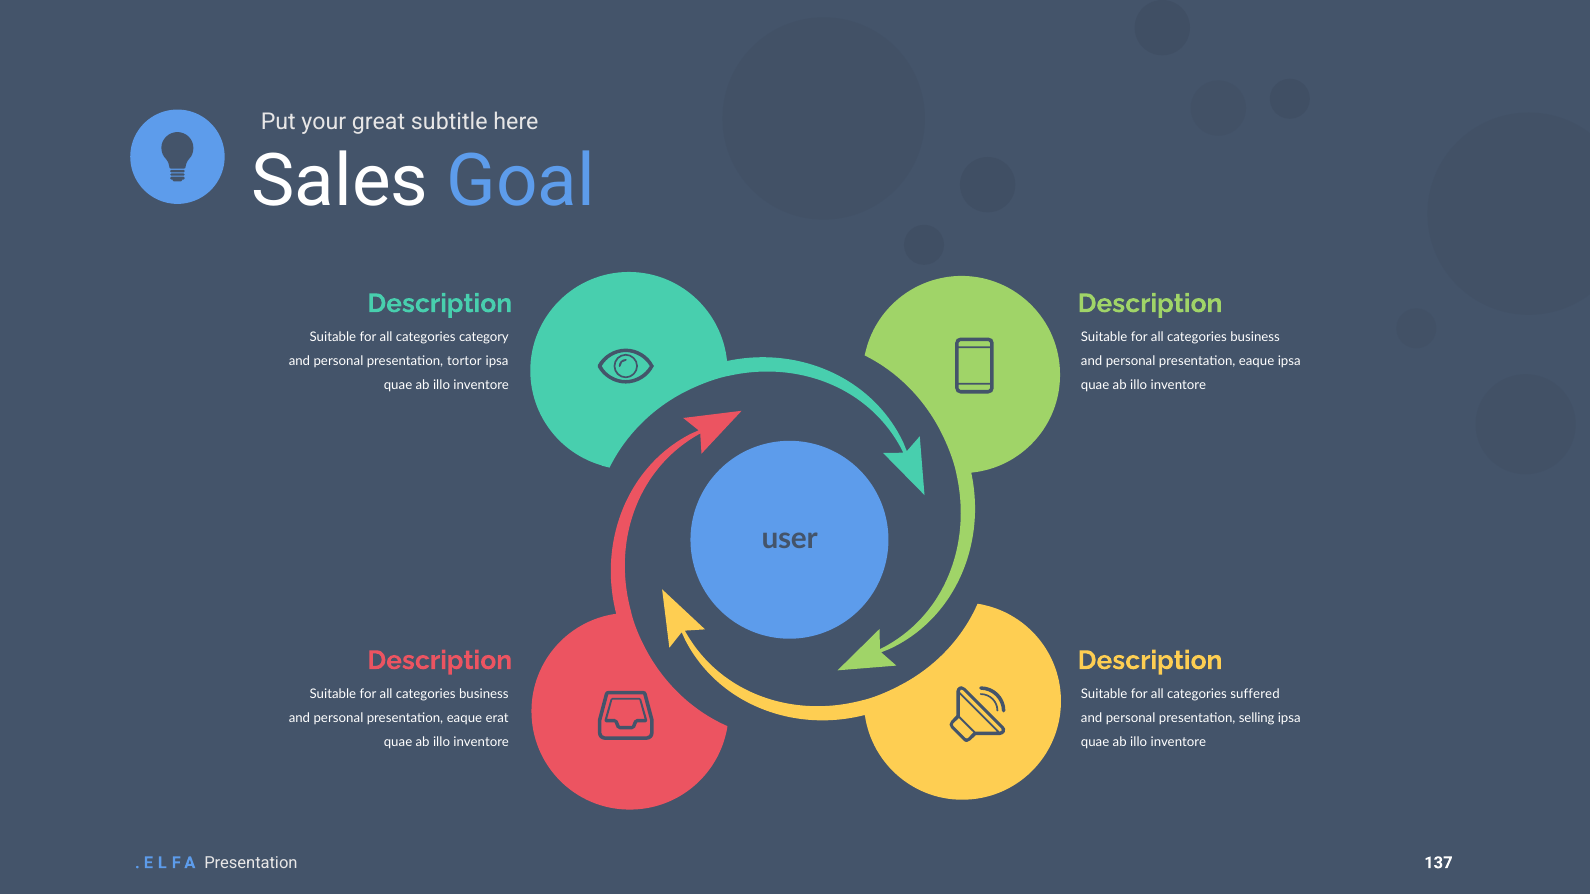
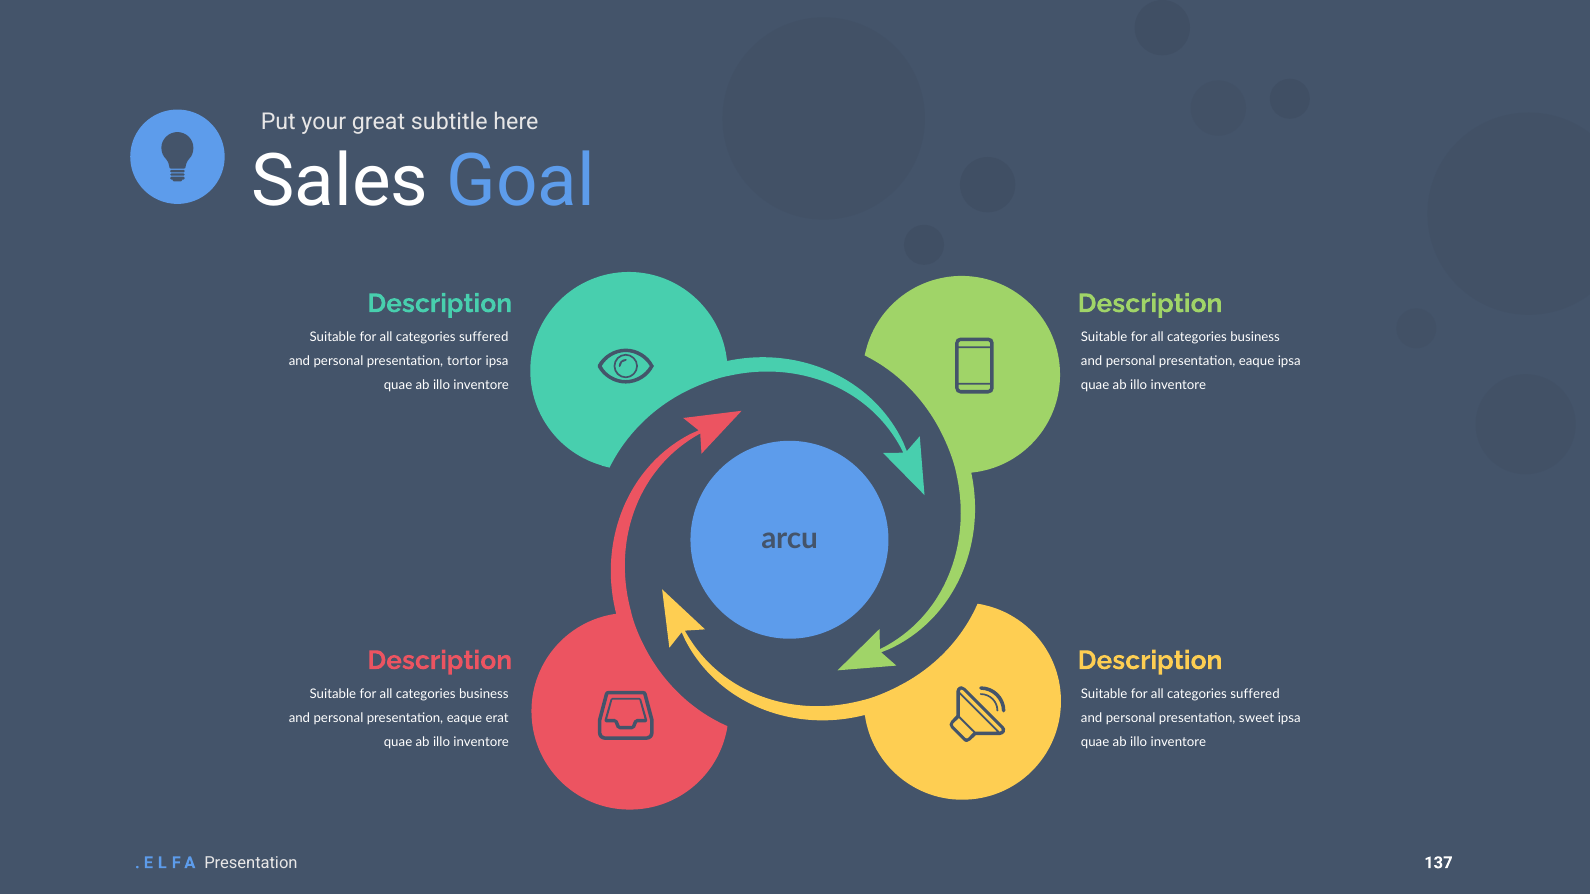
category at (484, 338): category -> suffered
user: user -> arcu
selling: selling -> sweet
